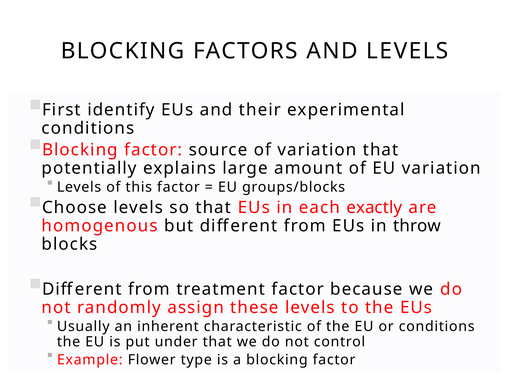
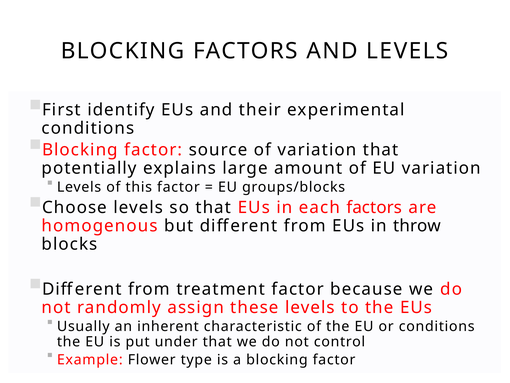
each exactly: exactly -> factors
